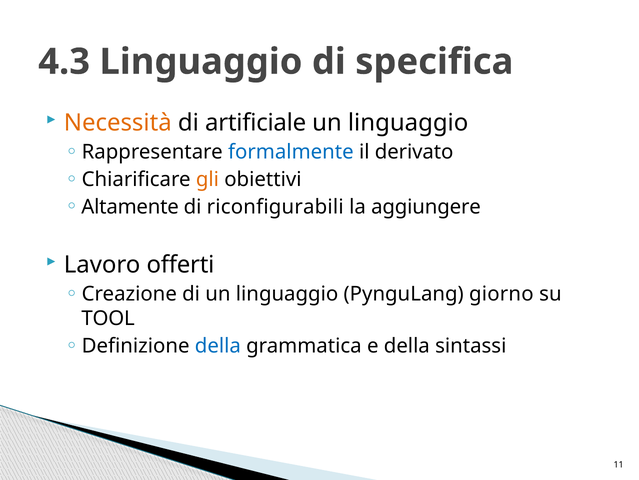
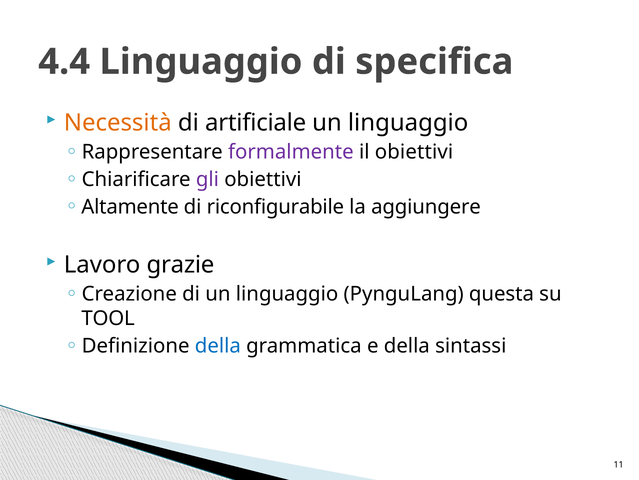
4.3: 4.3 -> 4.4
formalmente colour: blue -> purple
il derivato: derivato -> obiettivi
gli colour: orange -> purple
riconfigurabili: riconfigurabili -> riconfigurabile
offerti: offerti -> grazie
giorno: giorno -> questa
